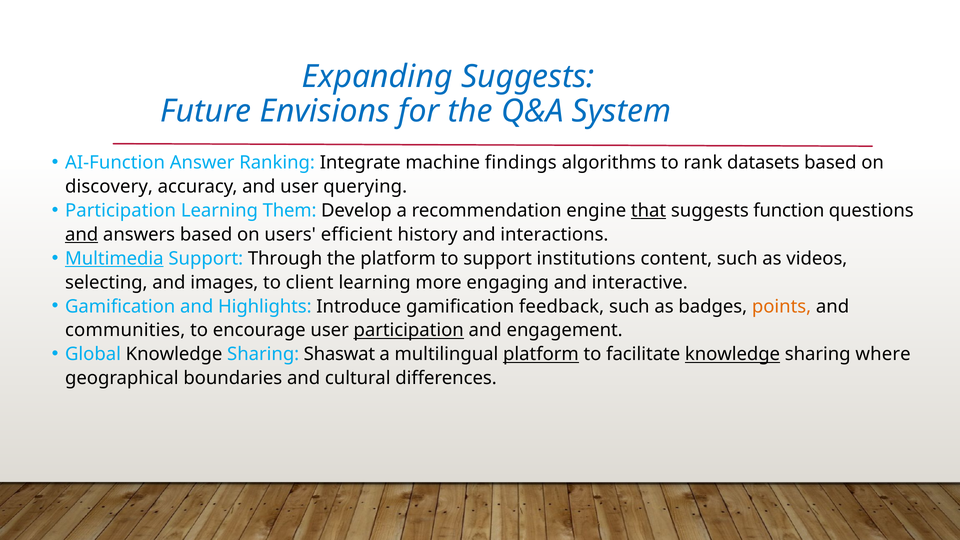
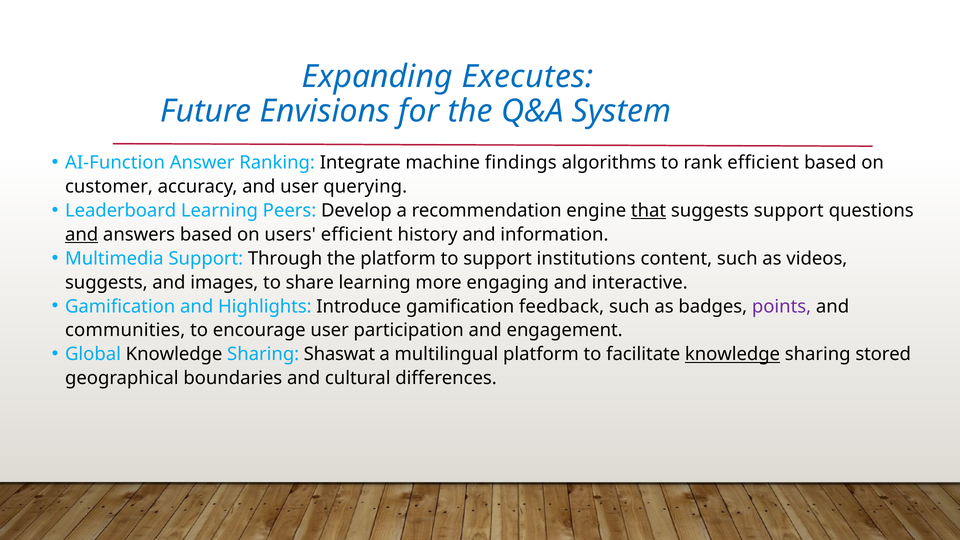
Expanding Suggests: Suggests -> Executes
rank datasets: datasets -> efficient
discovery: discovery -> customer
Participation at (121, 210): Participation -> Leaderboard
Them: Them -> Peers
suggests function: function -> support
interactions: interactions -> information
Multimedia underline: present -> none
selecting at (106, 282): selecting -> suggests
client: client -> share
points colour: orange -> purple
participation at (409, 330) underline: present -> none
platform at (541, 354) underline: present -> none
where: where -> stored
